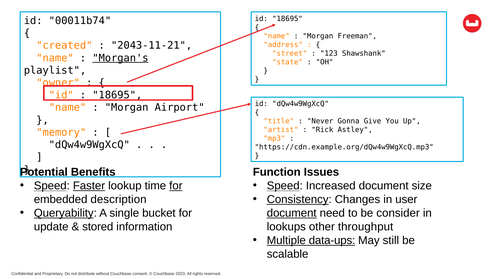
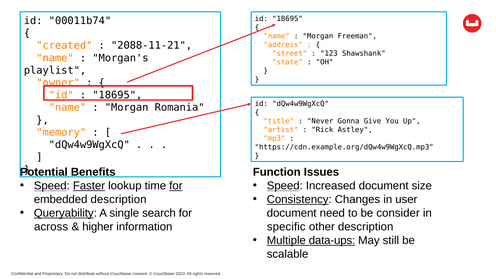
2043-11-21: 2043-11-21 -> 2088-11-21
Morgan's underline: present -> none
Airport: Airport -> Romania
bucket: bucket -> search
document at (292, 213) underline: present -> none
lookups: lookups -> specific
other throughput: throughput -> description
update: update -> across
stored: stored -> higher
